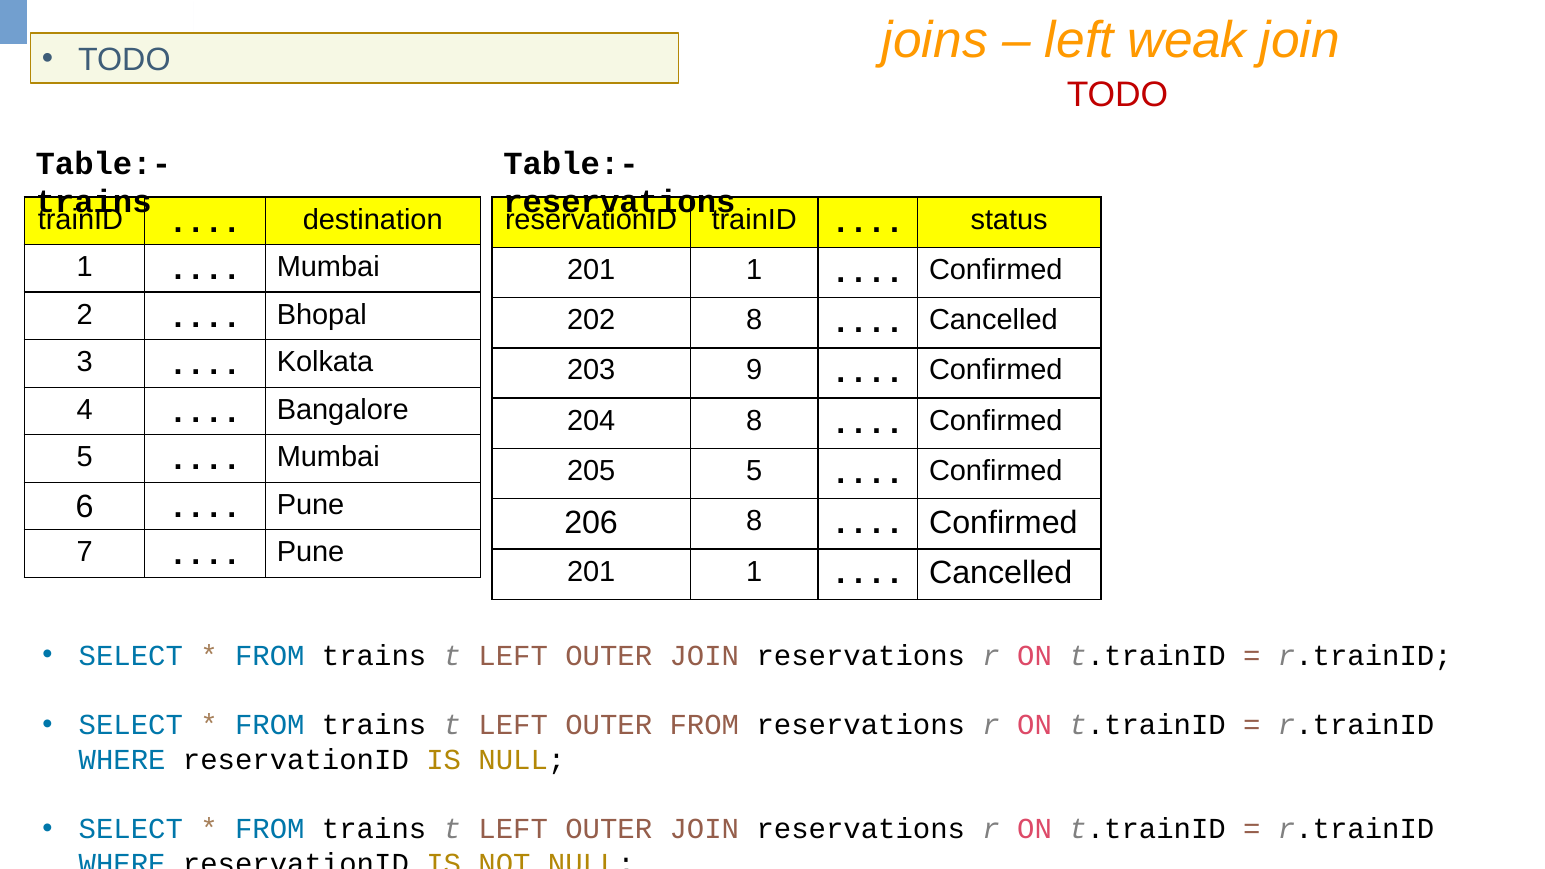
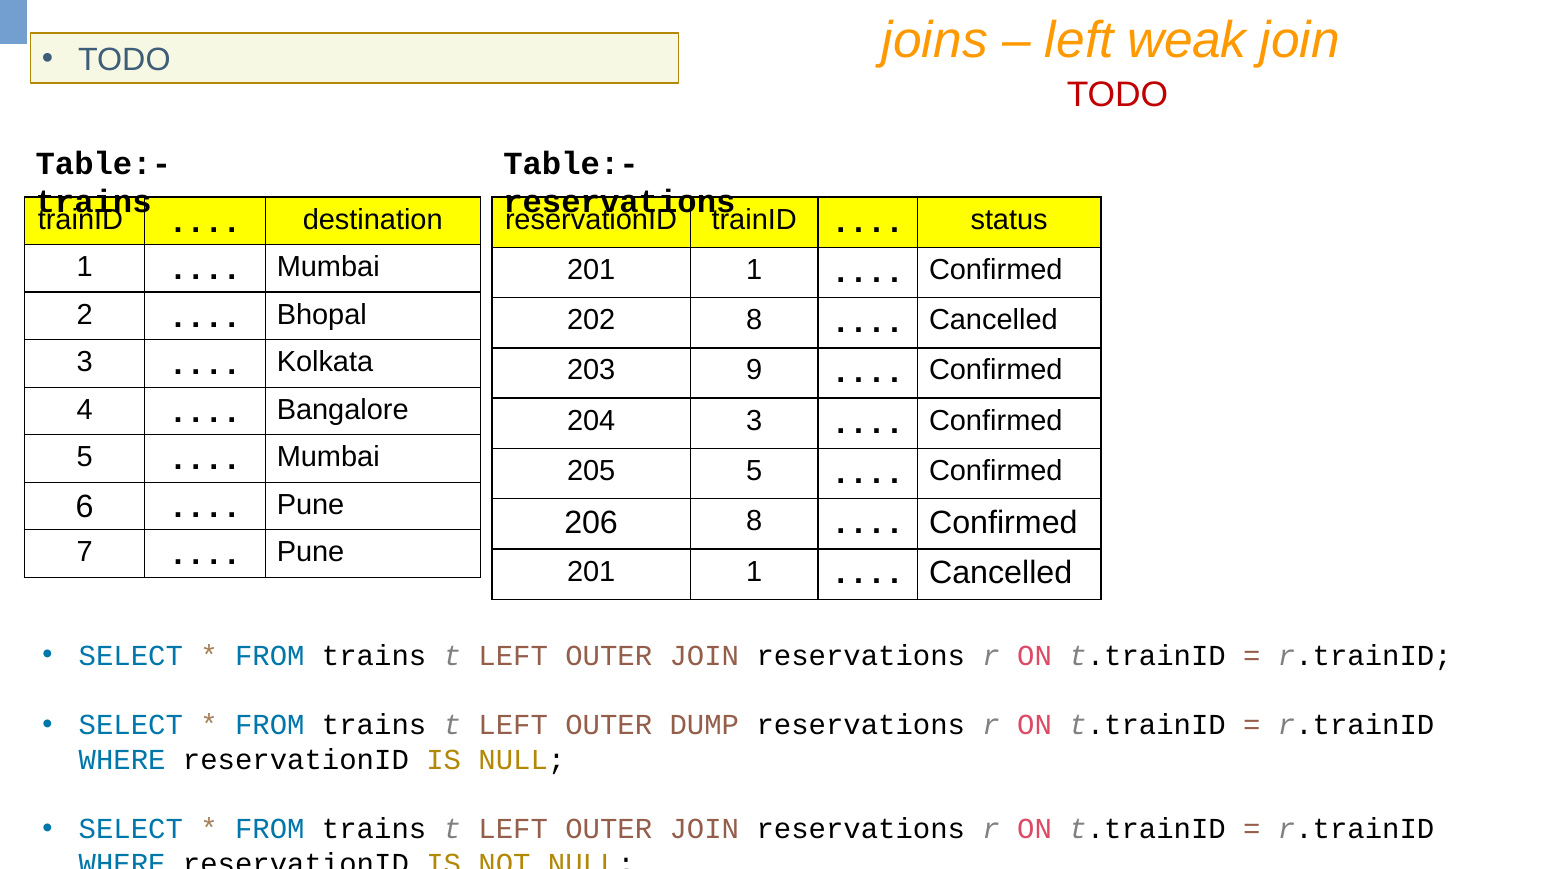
204 8: 8 -> 3
OUTER FROM: FROM -> DUMP
